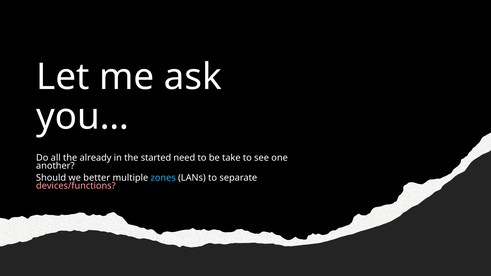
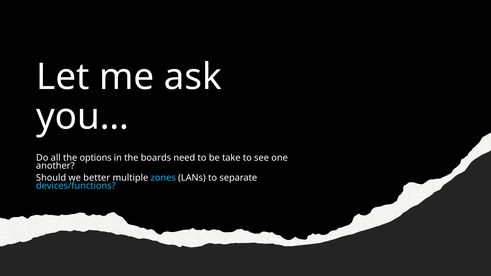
already: already -> options
started: started -> boards
devices/functions colour: pink -> light blue
